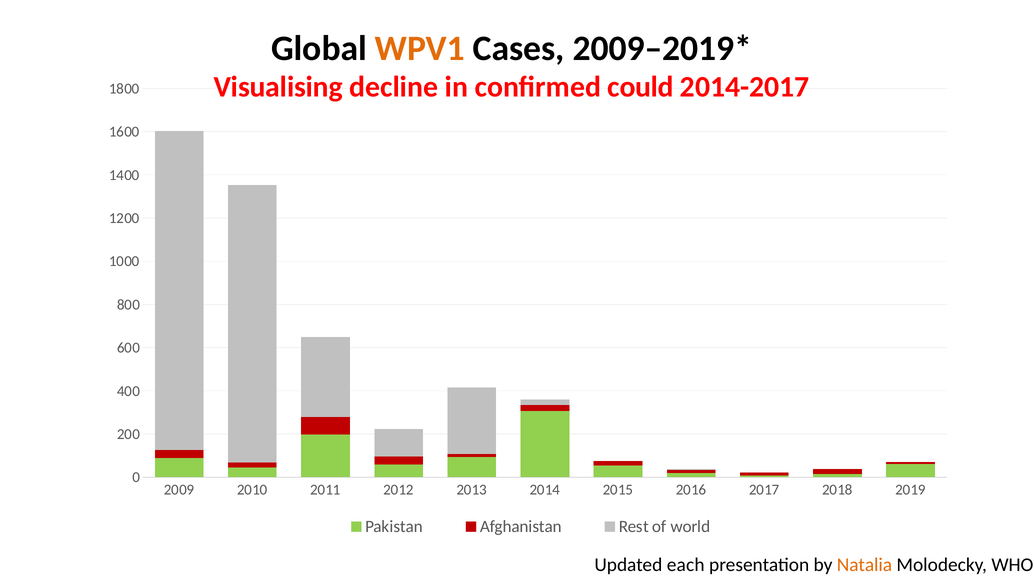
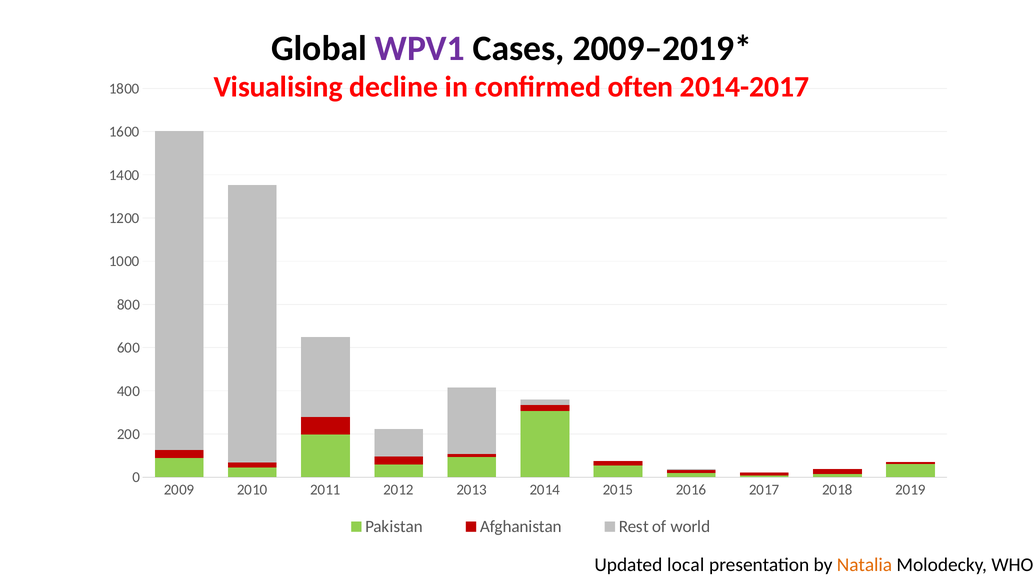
WPV1 colour: orange -> purple
could: could -> often
each: each -> local
